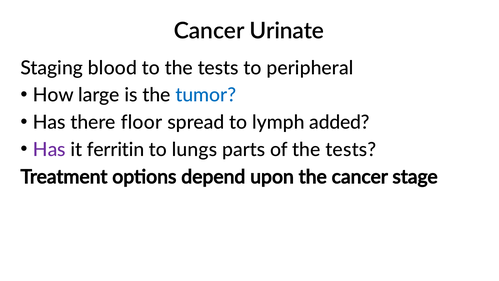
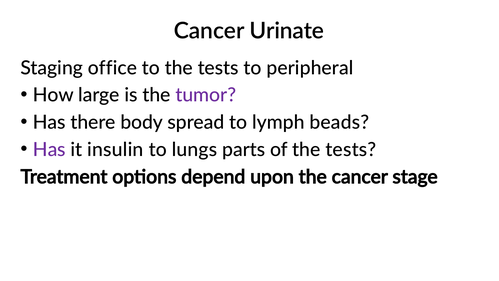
blood: blood -> office
tumor colour: blue -> purple
floor: floor -> body
added: added -> beads
ferritin: ferritin -> insulin
